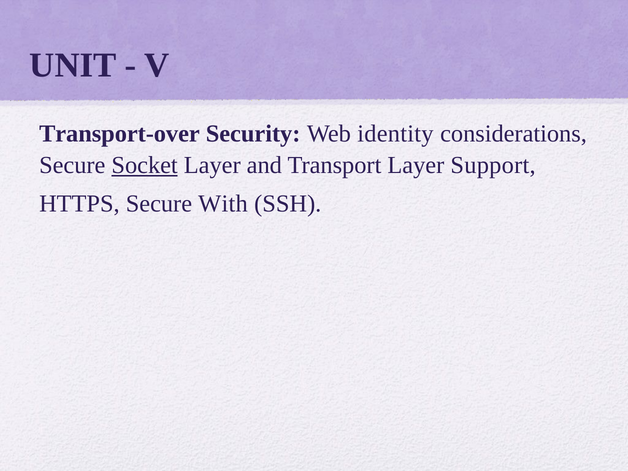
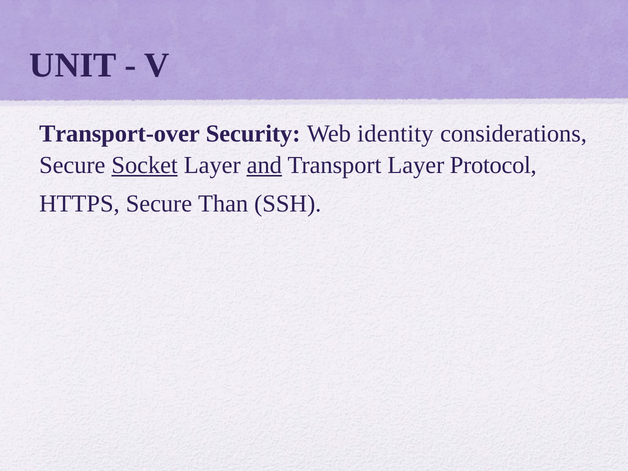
and underline: none -> present
Support: Support -> Protocol
With: With -> Than
